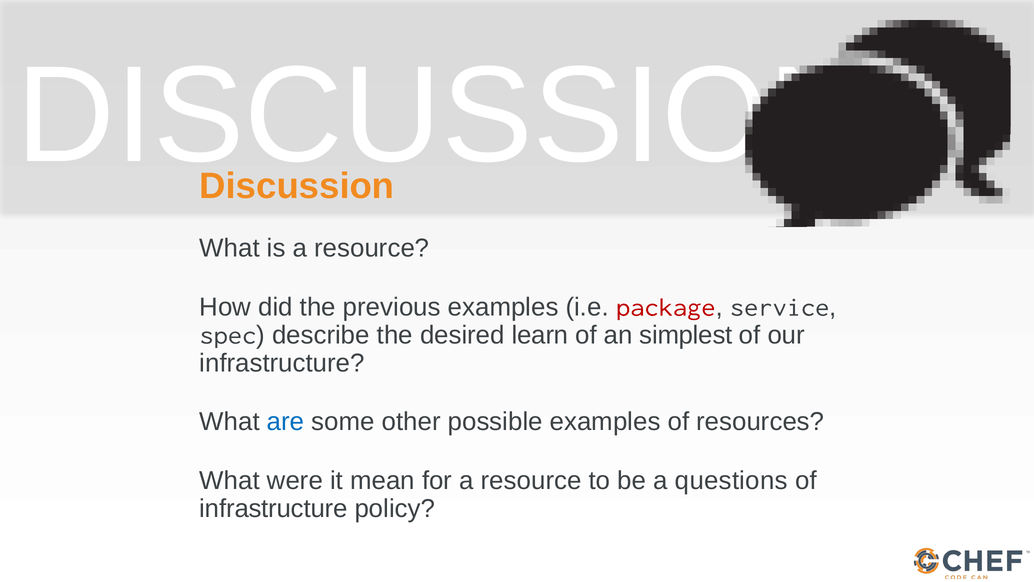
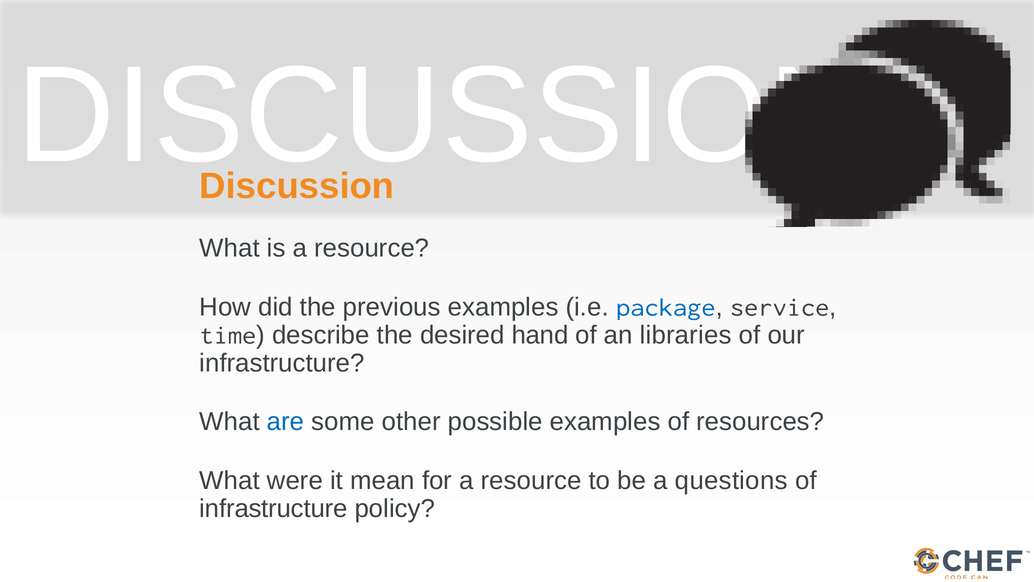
package colour: red -> blue
spec: spec -> time
learn: learn -> hand
simplest: simplest -> libraries
